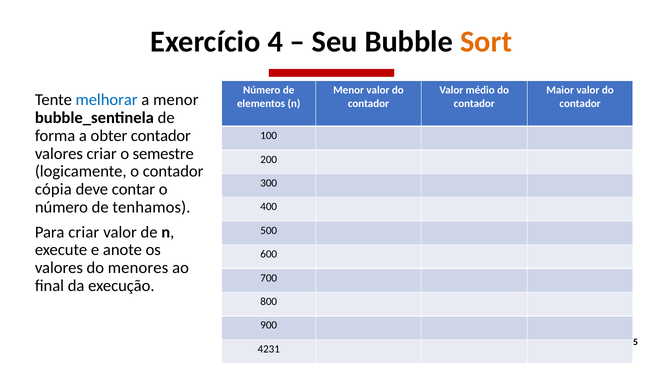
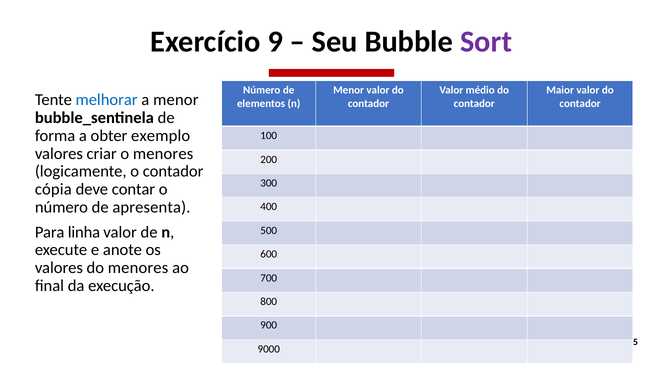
4: 4 -> 9
Sort colour: orange -> purple
obter contador: contador -> exemplo
o semestre: semestre -> menores
tenhamos: tenhamos -> apresenta
Para criar: criar -> linha
4231: 4231 -> 9000
